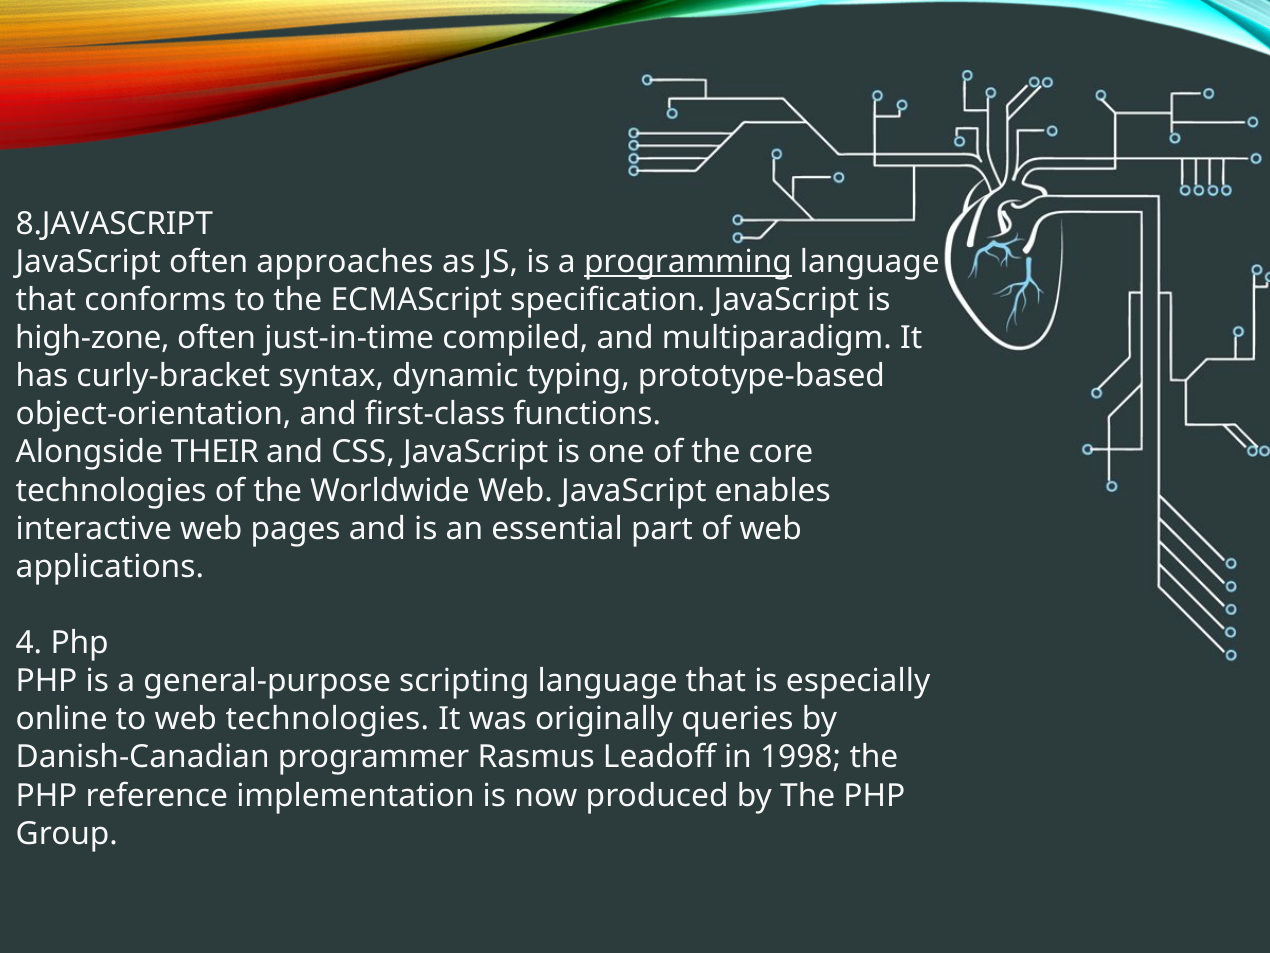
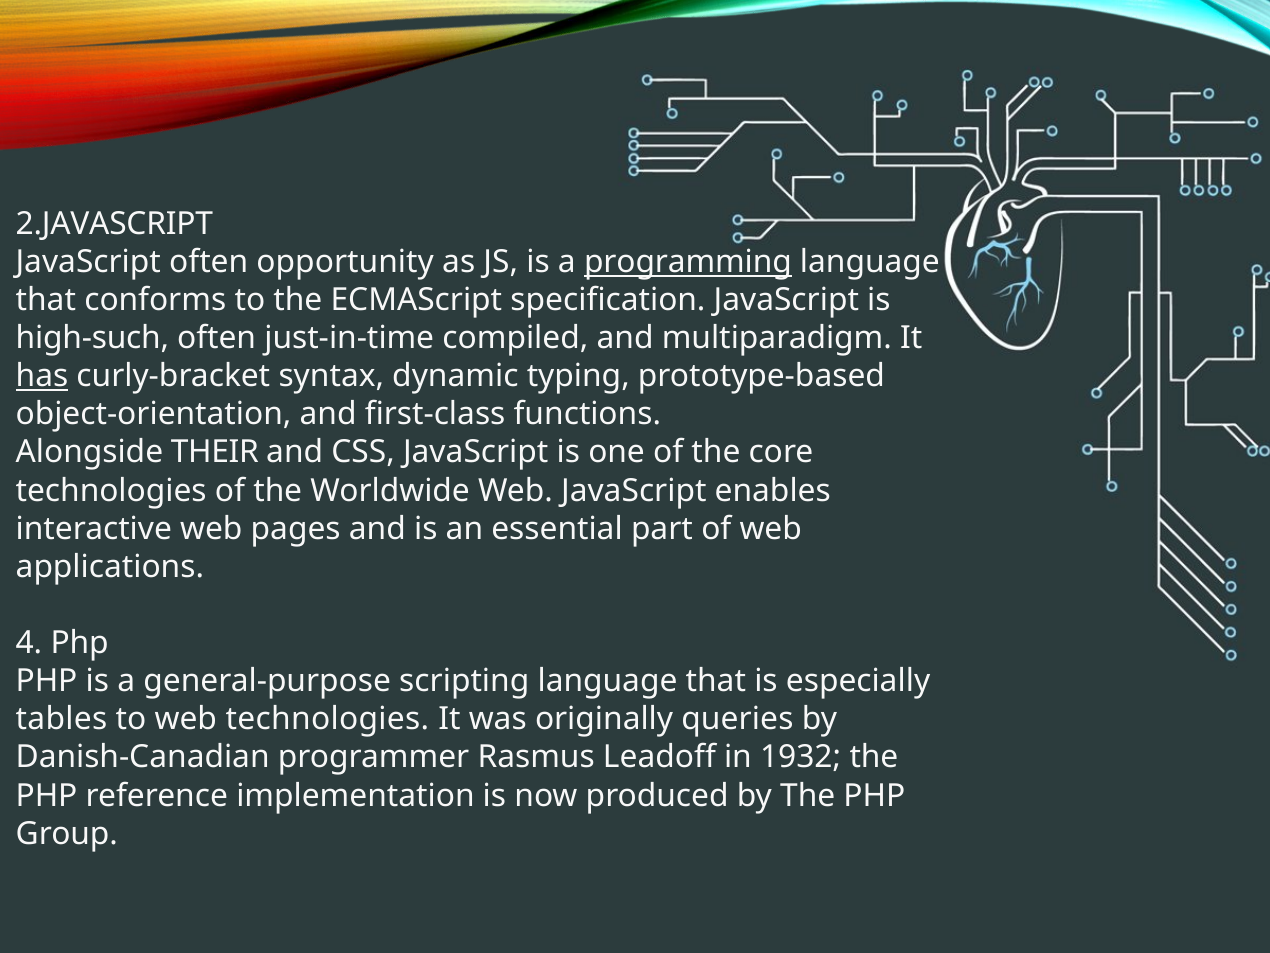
8.JAVASCRIPT: 8.JAVASCRIPT -> 2.JAVASCRIPT
approaches: approaches -> opportunity
high-zone: high-zone -> high-such
has underline: none -> present
online: online -> tables
1998: 1998 -> 1932
